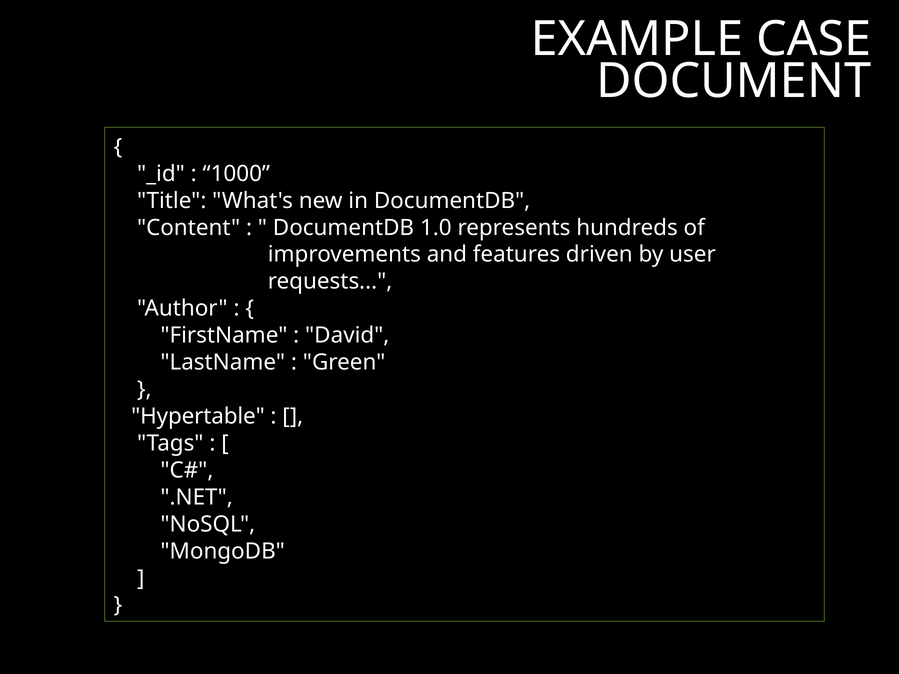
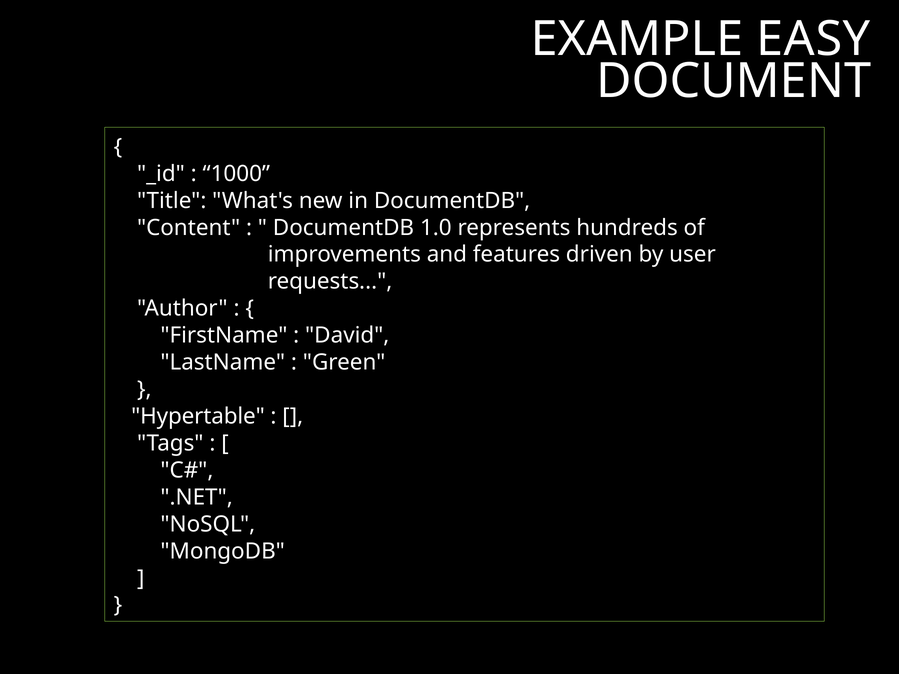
CASE: CASE -> EASY
